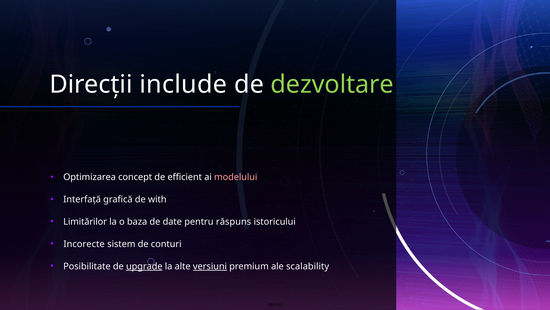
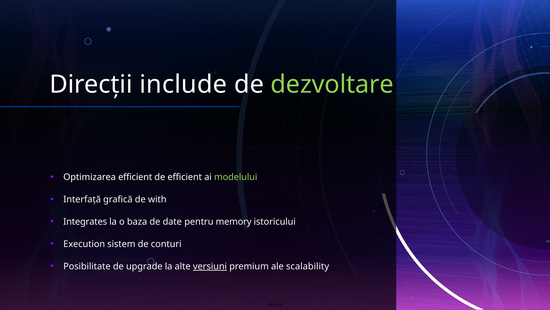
Optimizarea concept: concept -> efficient
modelului colour: pink -> light green
Limitărilor: Limitărilor -> Integrates
răspuns: răspuns -> memory
Incorecte: Incorecte -> Execution
upgrade underline: present -> none
